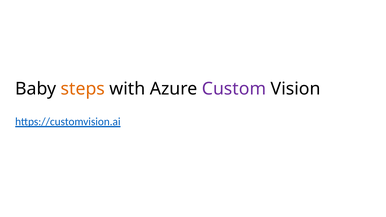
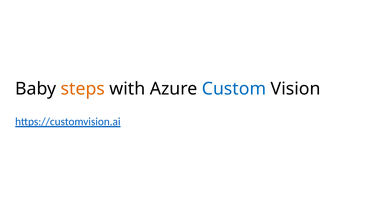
Custom colour: purple -> blue
